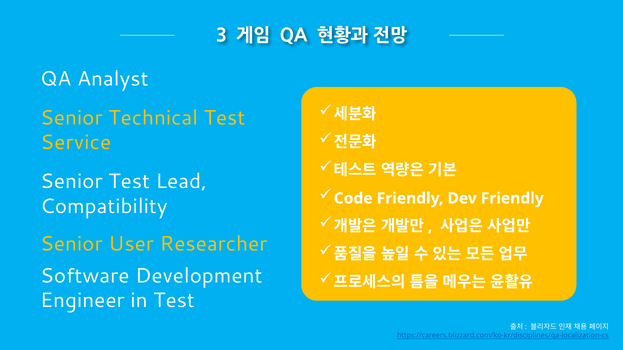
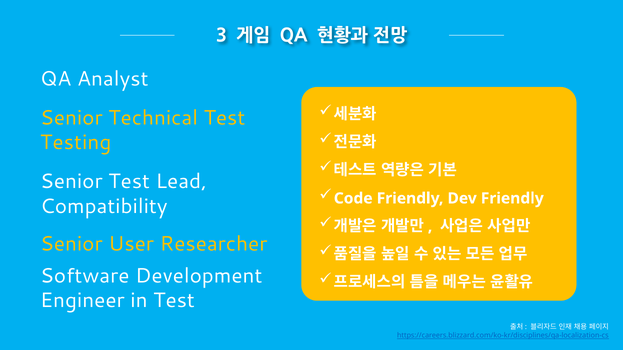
Service: Service -> Testing
